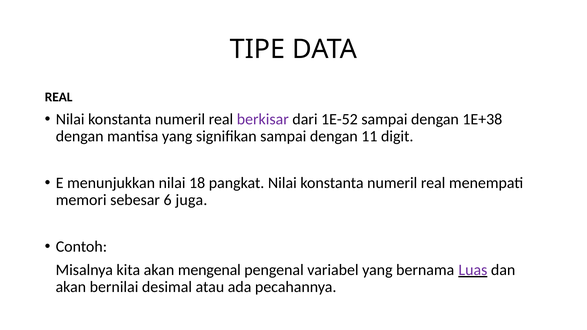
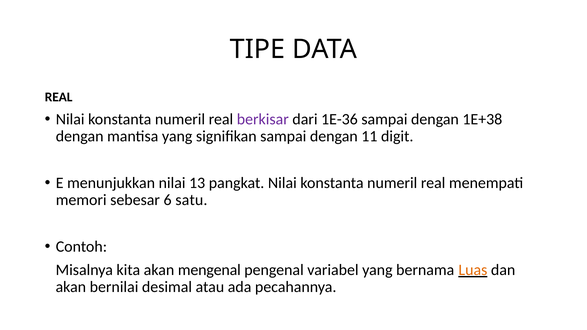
1E-52: 1E-52 -> 1E-36
18: 18 -> 13
juga: juga -> satu
Luas colour: purple -> orange
